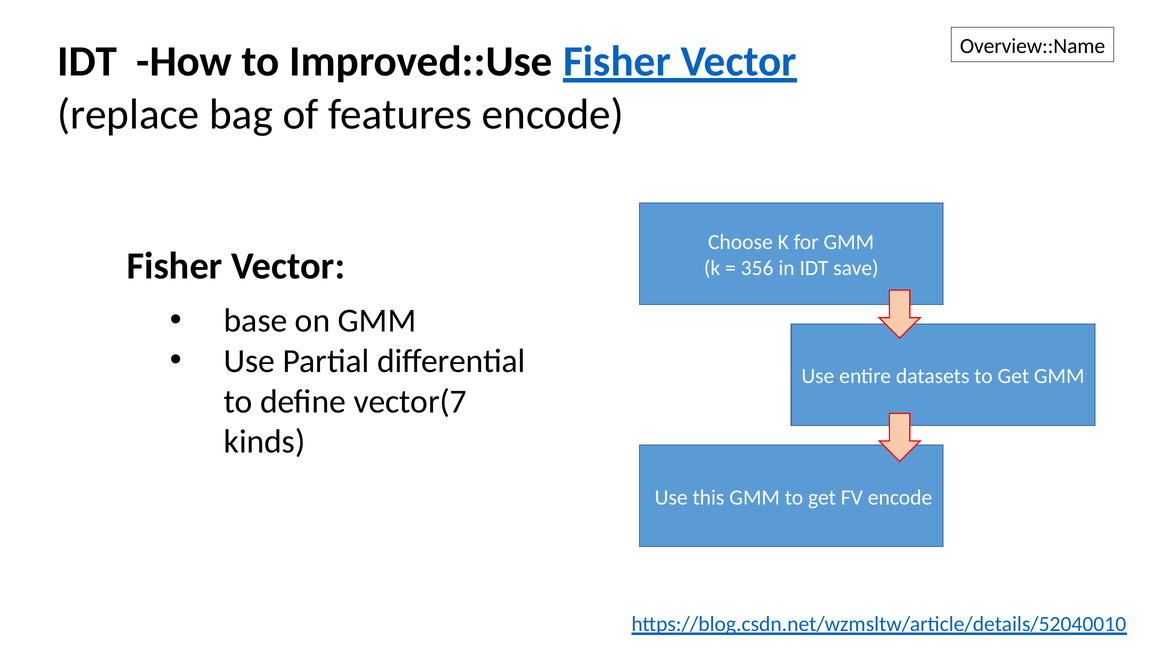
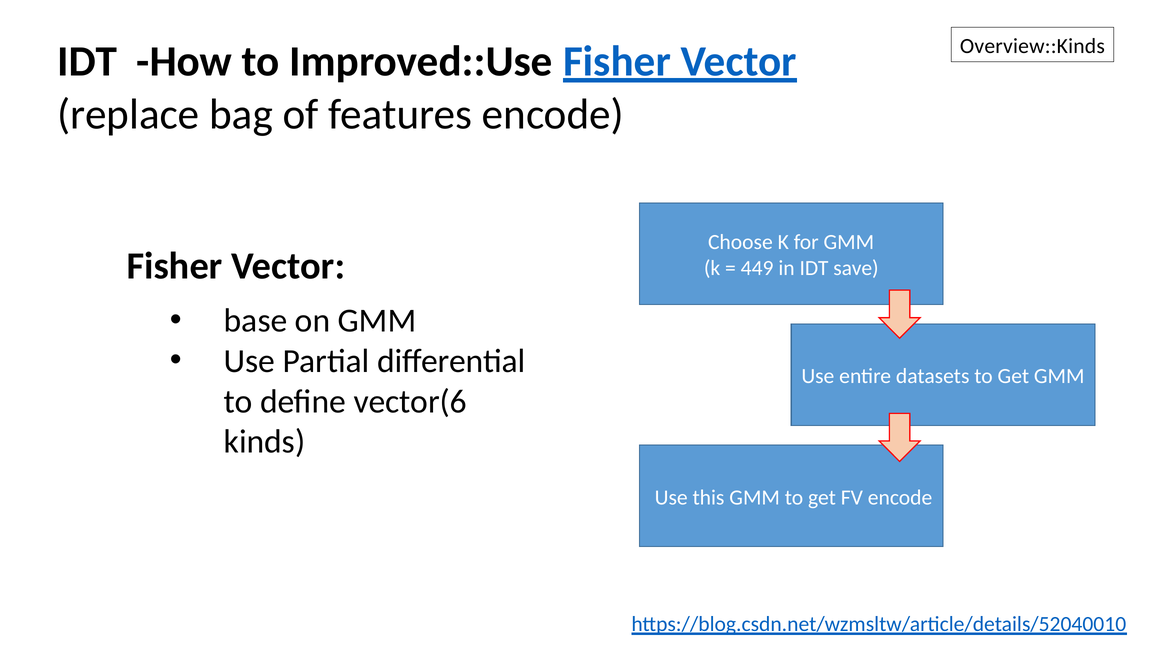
Overview::Name: Overview::Name -> Overview::Kinds
356: 356 -> 449
vector(7: vector(7 -> vector(6
